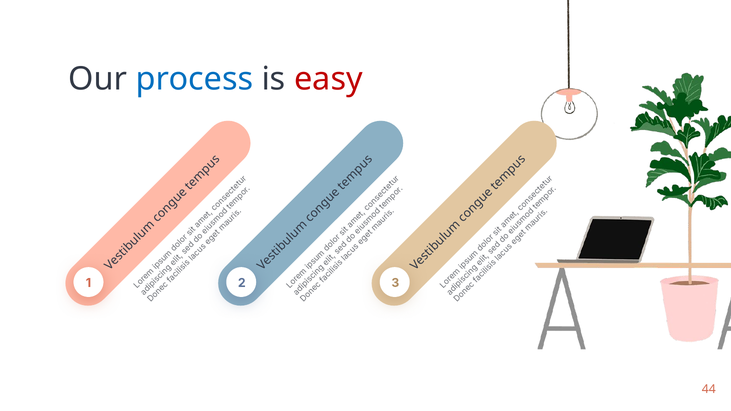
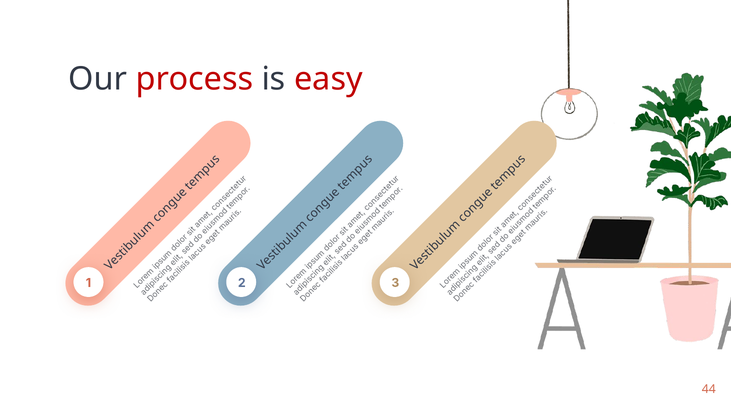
process colour: blue -> red
